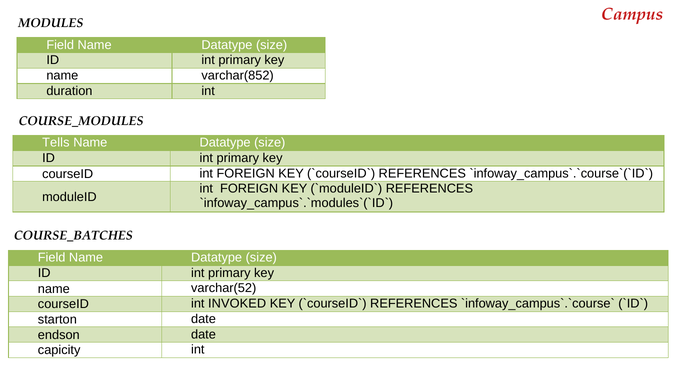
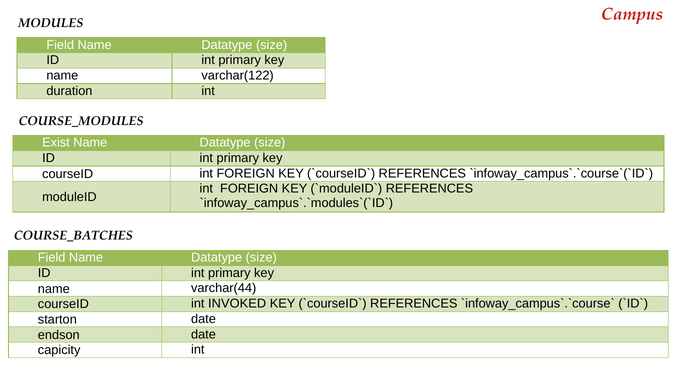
varchar(852: varchar(852 -> varchar(122
Tells: Tells -> Exist
varchar(52: varchar(52 -> varchar(44
